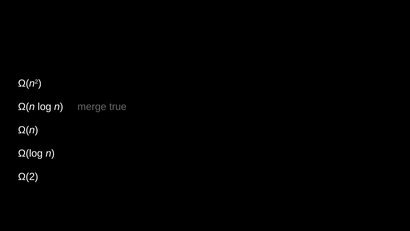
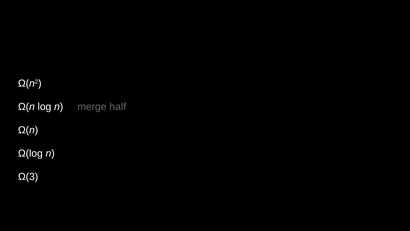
true: true -> half
Ω(2: Ω(2 -> Ω(3
